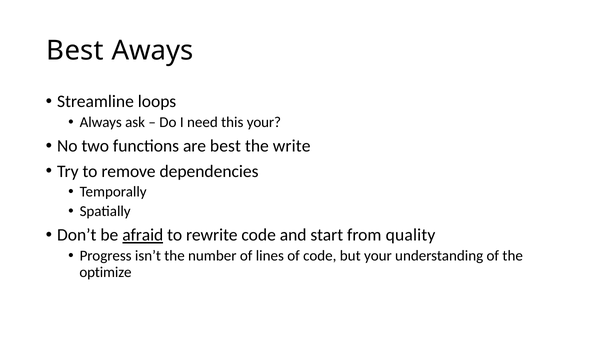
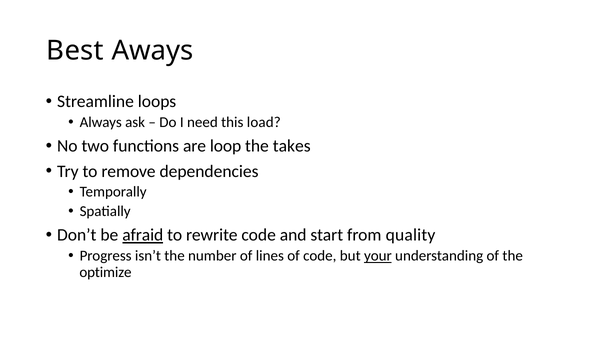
this your: your -> load
are best: best -> loop
write: write -> takes
your at (378, 256) underline: none -> present
